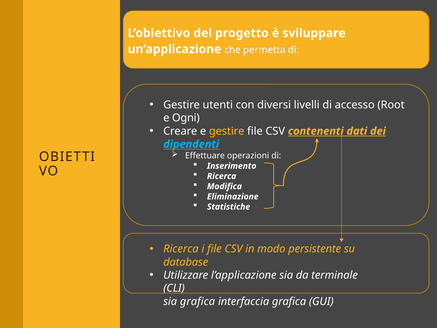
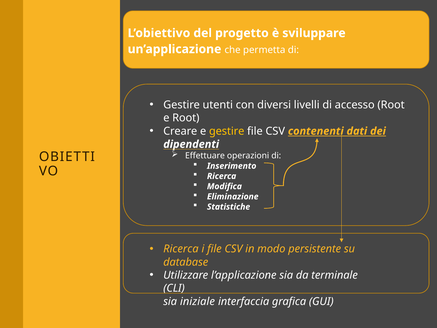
e Ogni: Ogni -> Root
dipendenti colour: light blue -> white
sia grafica: grafica -> iniziale
